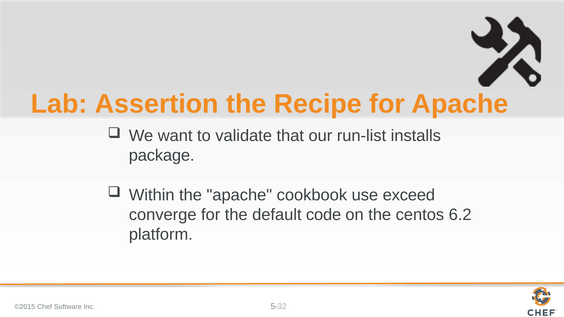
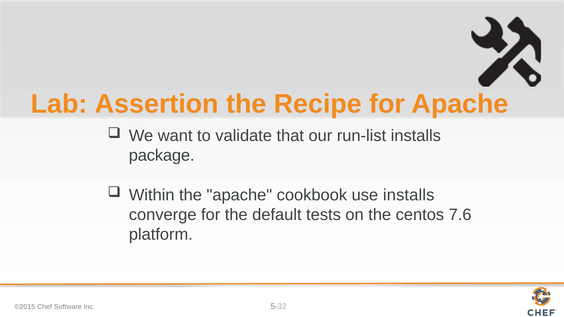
use exceed: exceed -> installs
code: code -> tests
6.2: 6.2 -> 7.6
